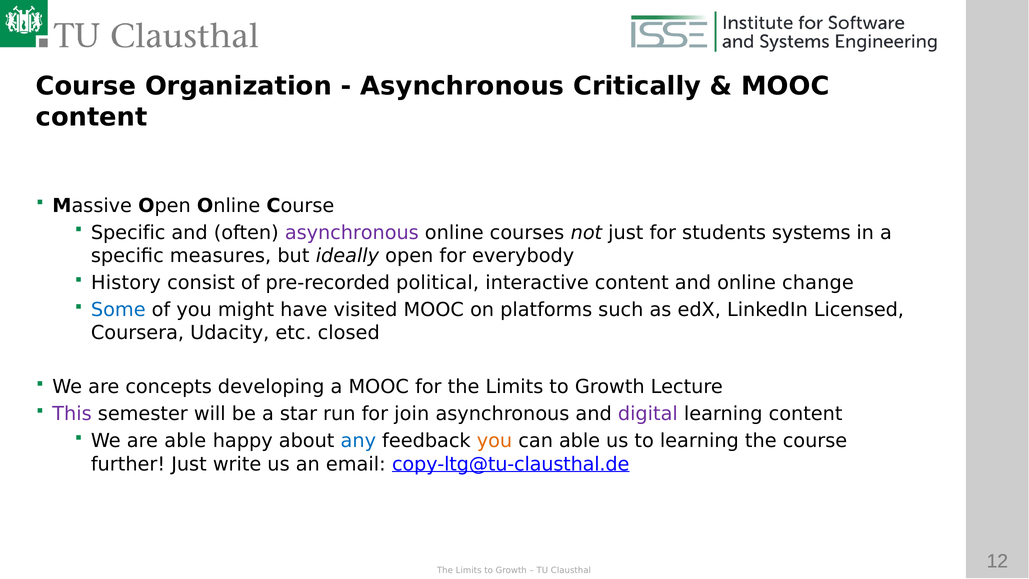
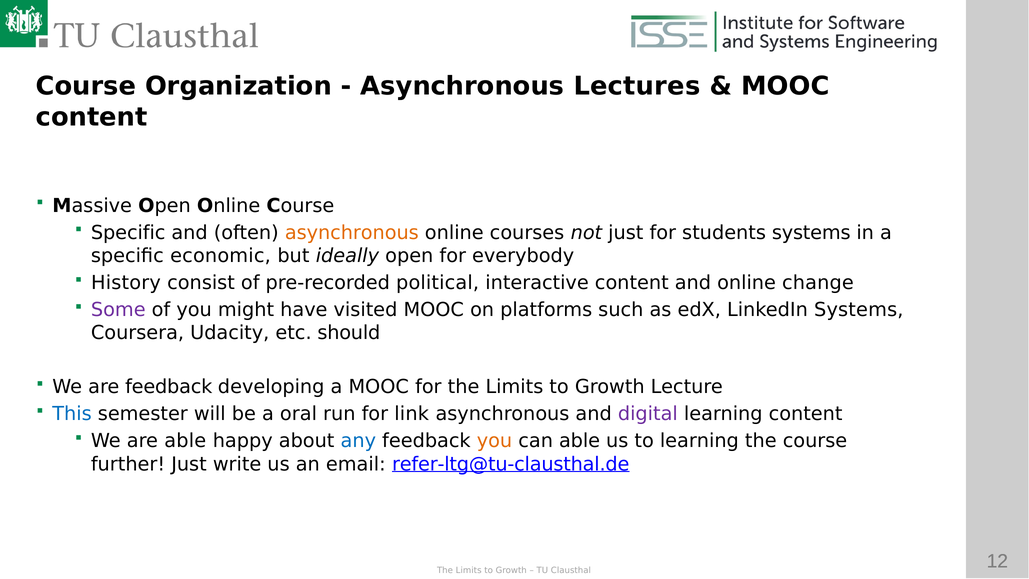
Critically: Critically -> Lectures
asynchronous at (352, 233) colour: purple -> orange
measures: measures -> economic
Some colour: blue -> purple
LinkedIn Licensed: Licensed -> Systems
closed: closed -> should
are concepts: concepts -> feedback
This colour: purple -> blue
star: star -> oral
join: join -> link
copy-ltg@tu-clausthal.de: copy-ltg@tu-clausthal.de -> refer-ltg@tu-clausthal.de
